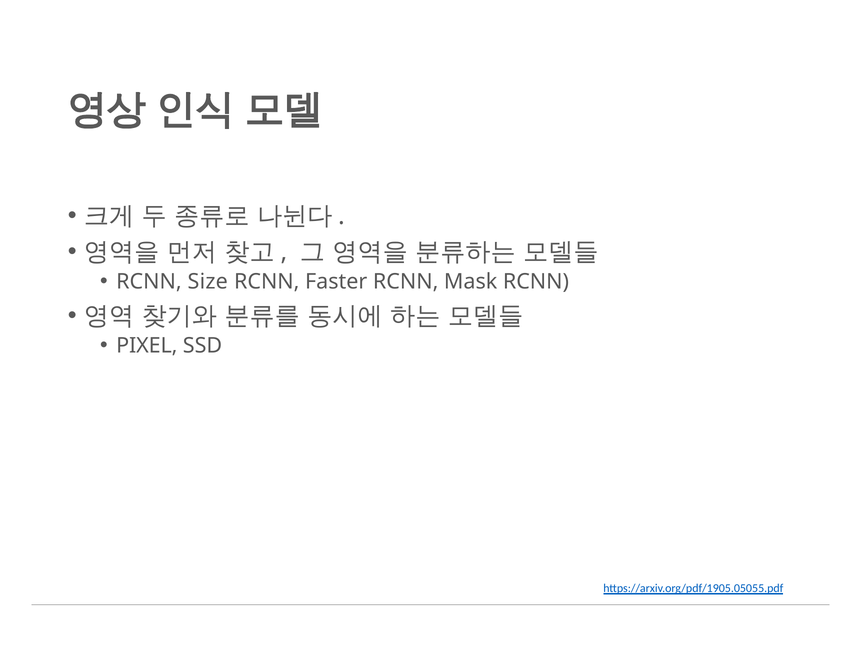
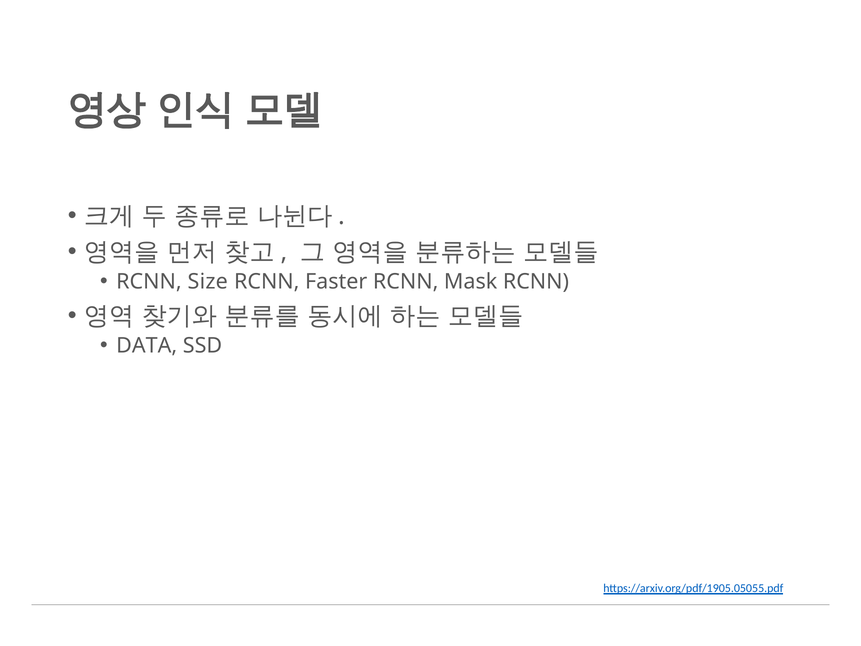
PIXEL: PIXEL -> DATA
